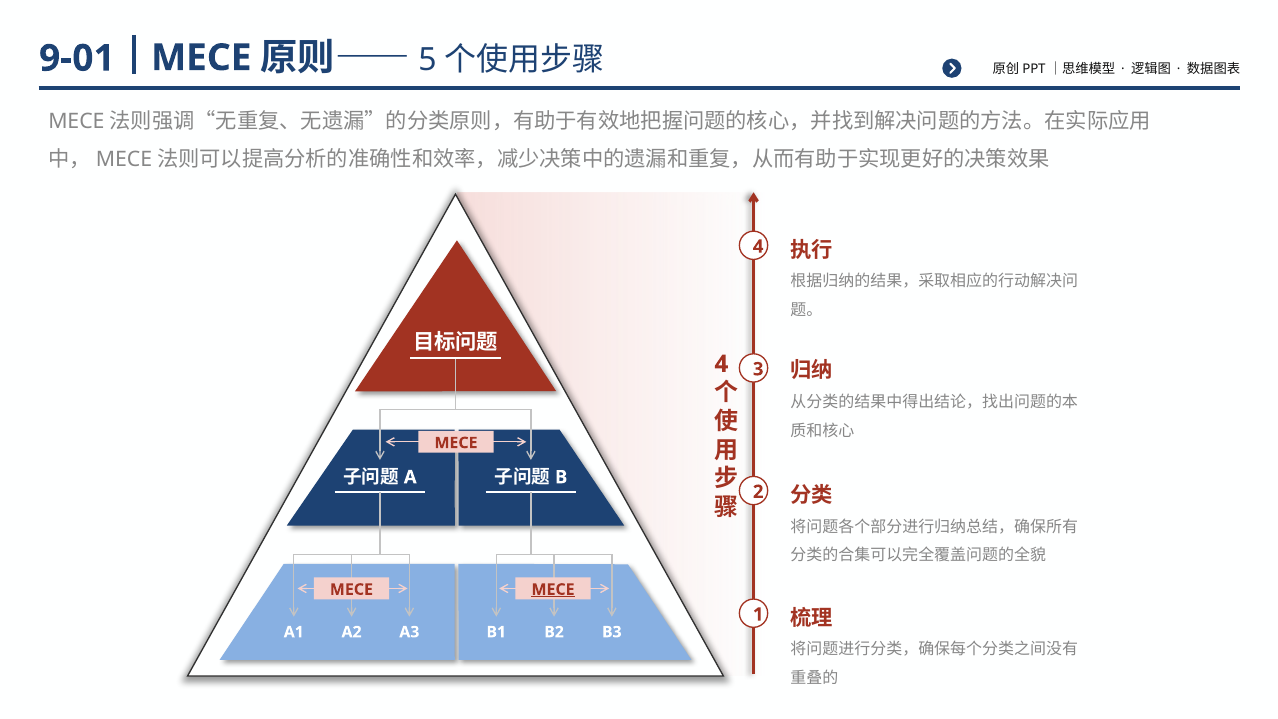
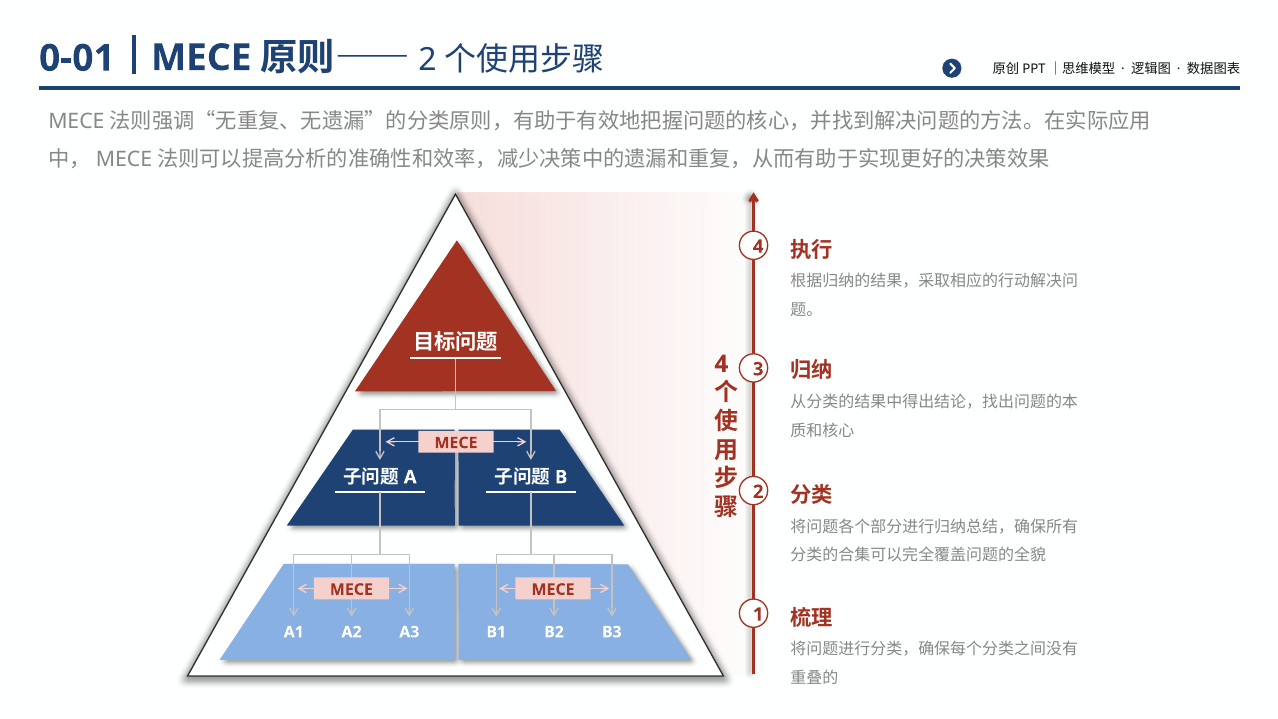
5 at (428, 60): 5 -> 2
9-01: 9-01 -> 0-01
MECE at (553, 589) underline: present -> none
